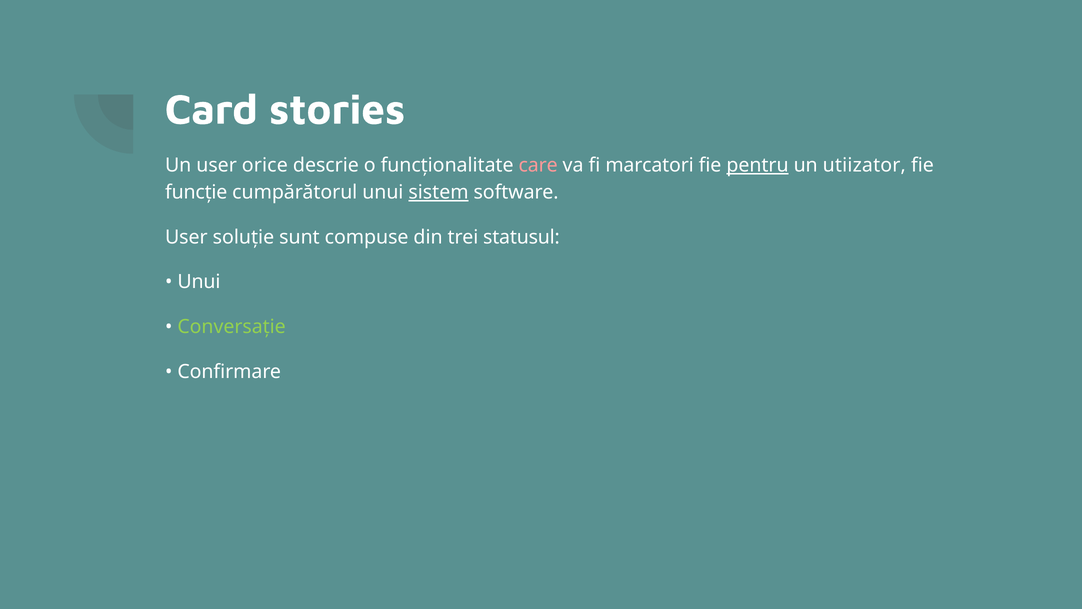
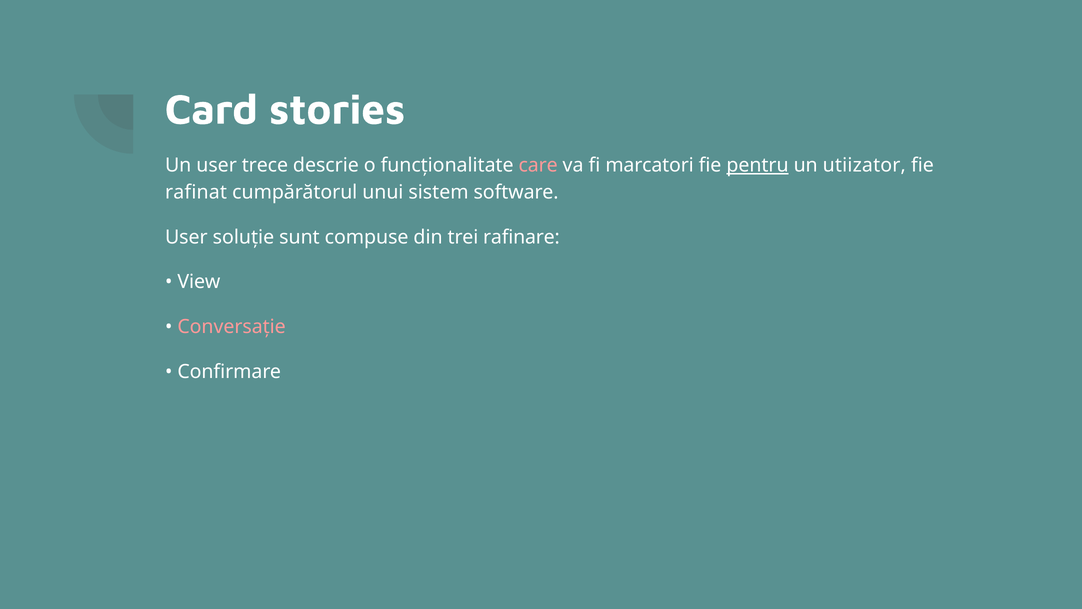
orice: orice -> trece
funcție: funcție -> rafinat
sistem underline: present -> none
statusul: statusul -> rafinare
Unui at (199, 282): Unui -> View
Conversație colour: light green -> pink
